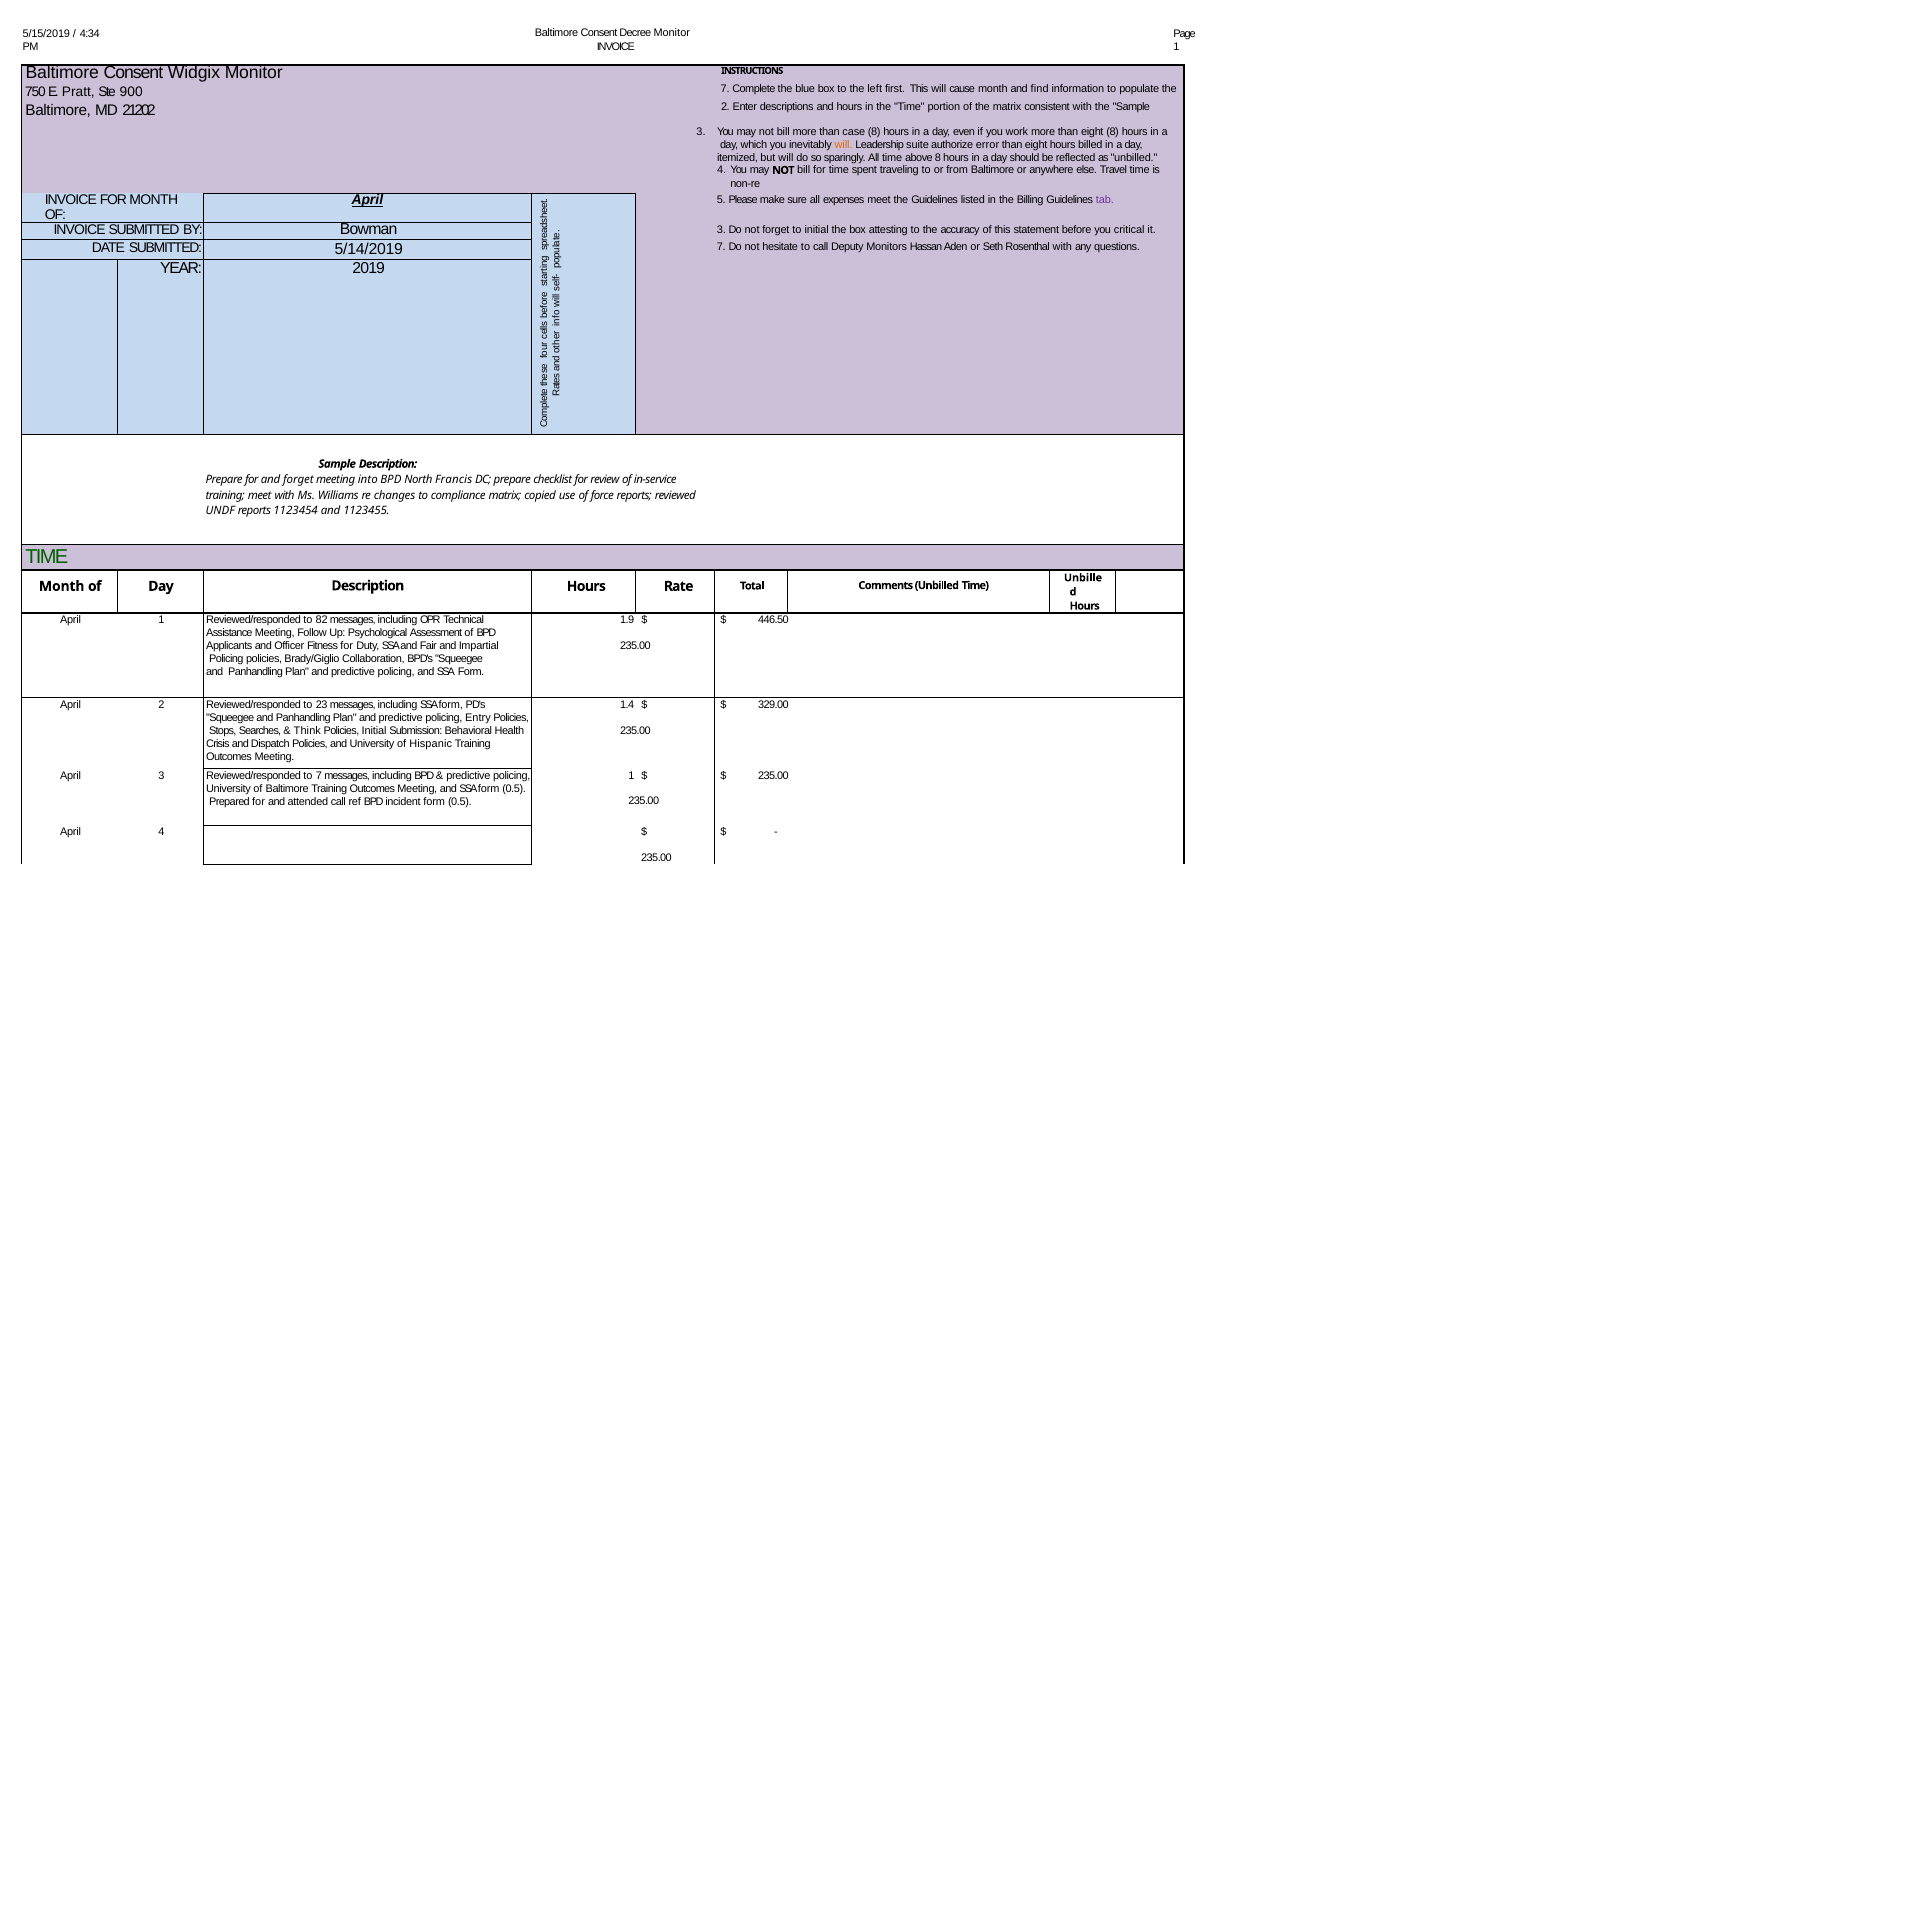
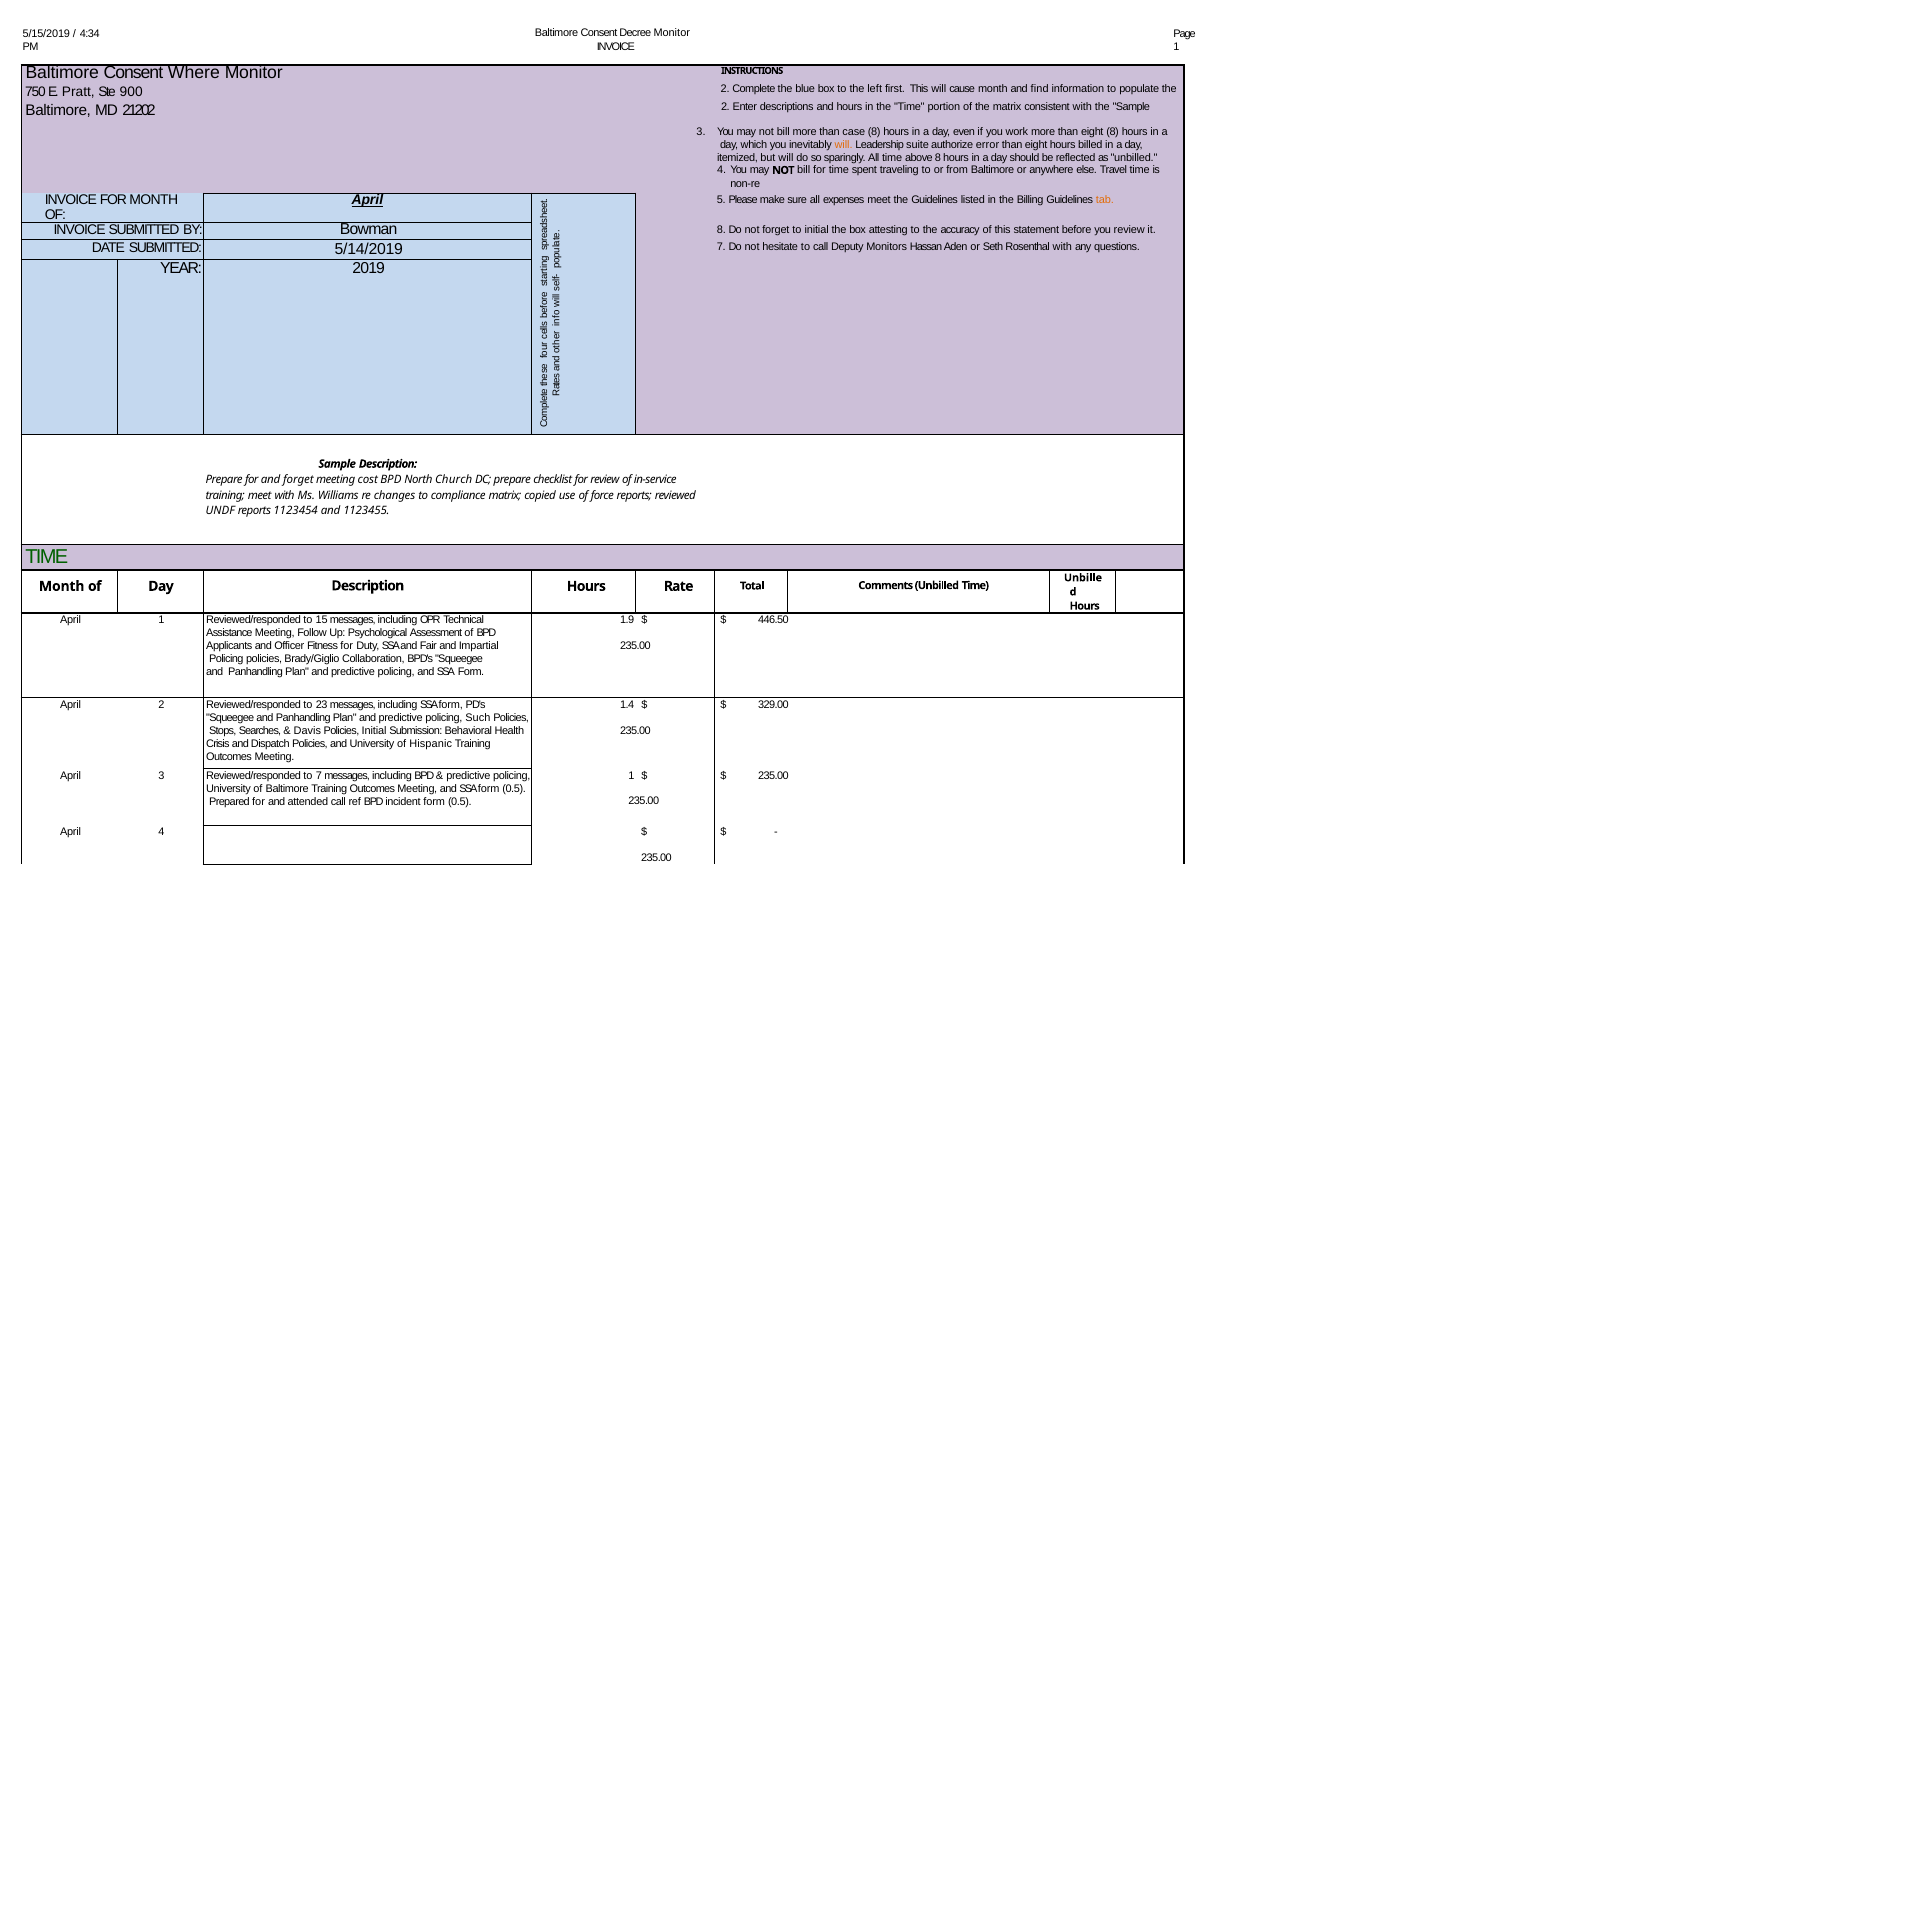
Widgix: Widgix -> Where
900 7: 7 -> 2
tab colour: purple -> orange
Bowman 3: 3 -> 8
you critical: critical -> review
into: into -> cost
Francis: Francis -> Church
82: 82 -> 15
Entry: Entry -> Such
Think: Think -> Davis
